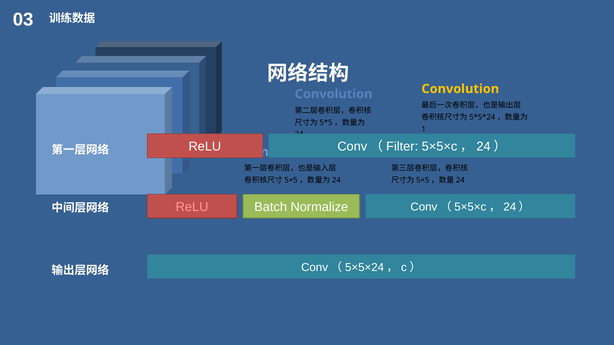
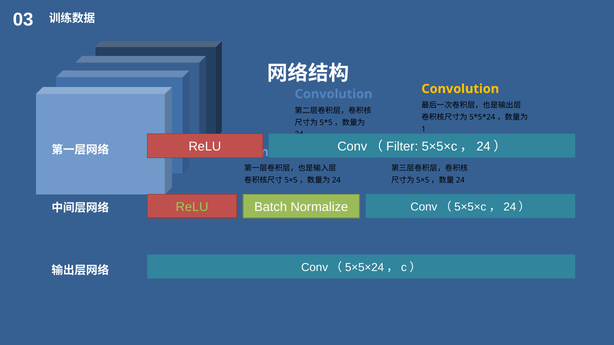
ReLU at (192, 207) colour: pink -> light green
